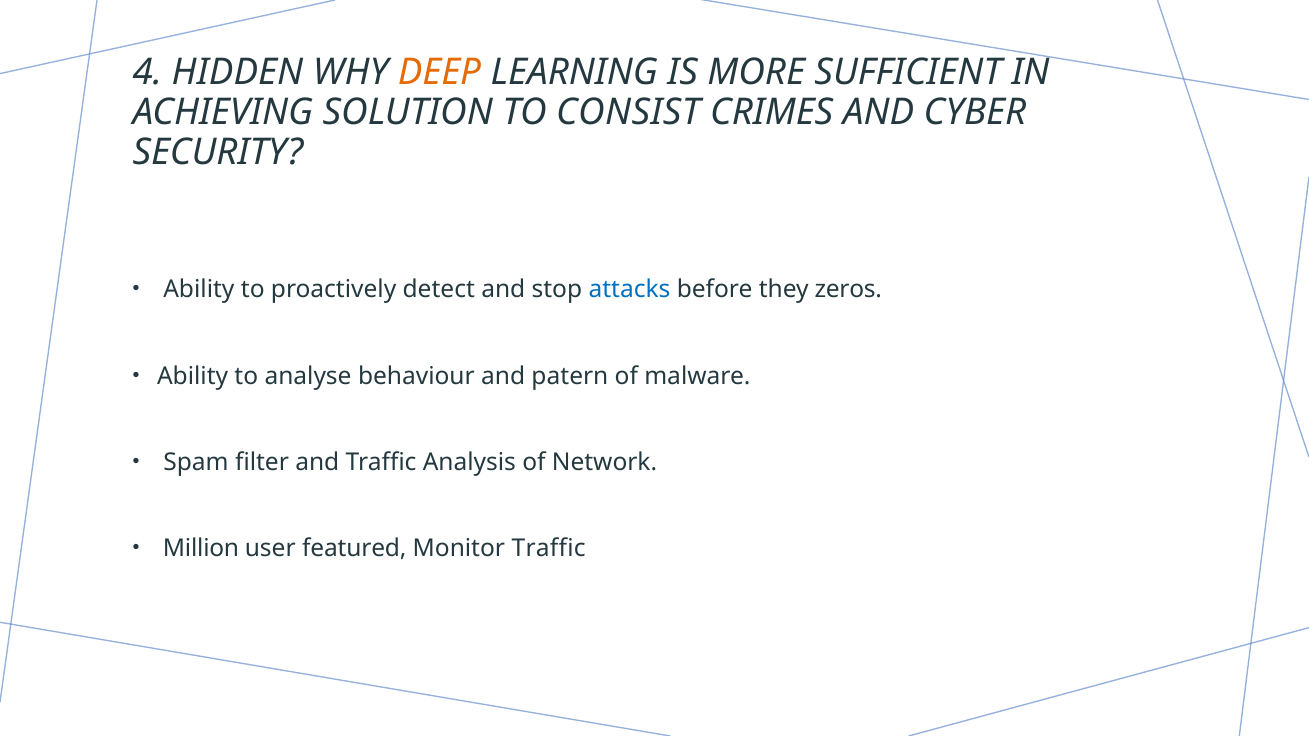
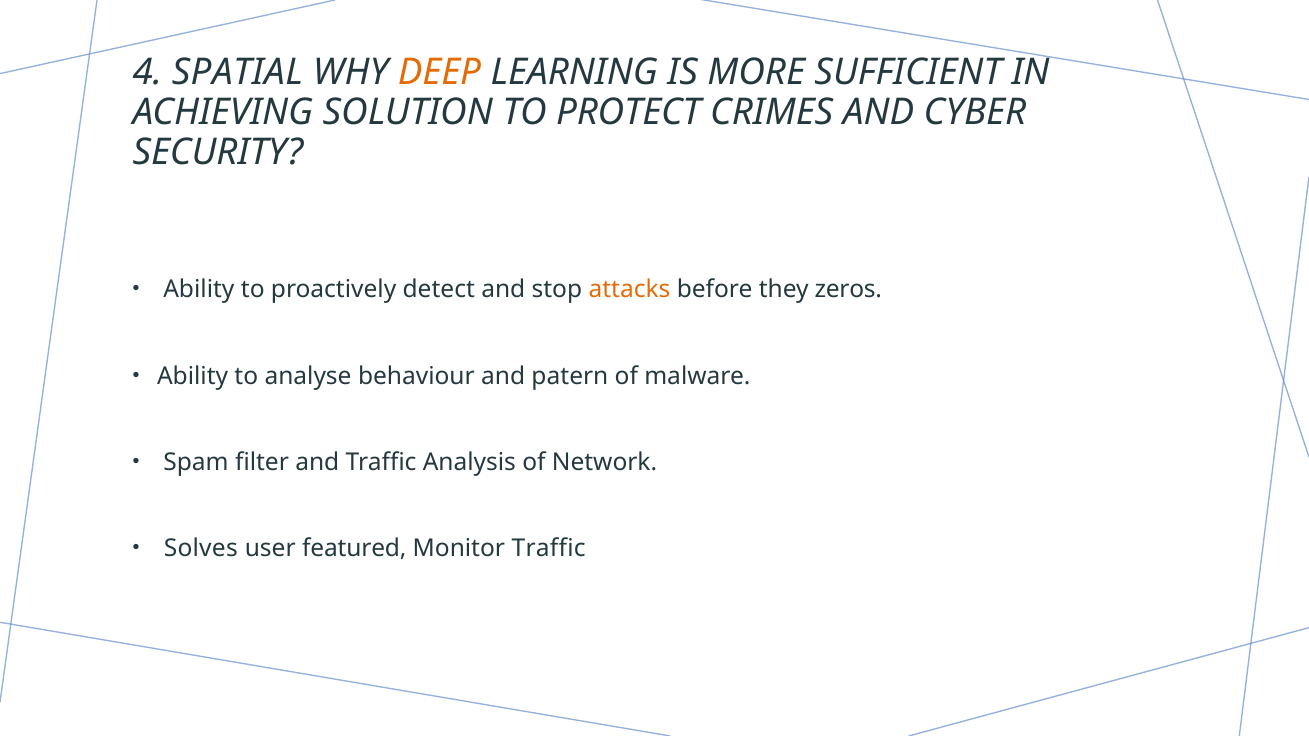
HIDDEN: HIDDEN -> SPATIAL
CONSIST: CONSIST -> PROTECT
attacks colour: blue -> orange
Million: Million -> Solves
